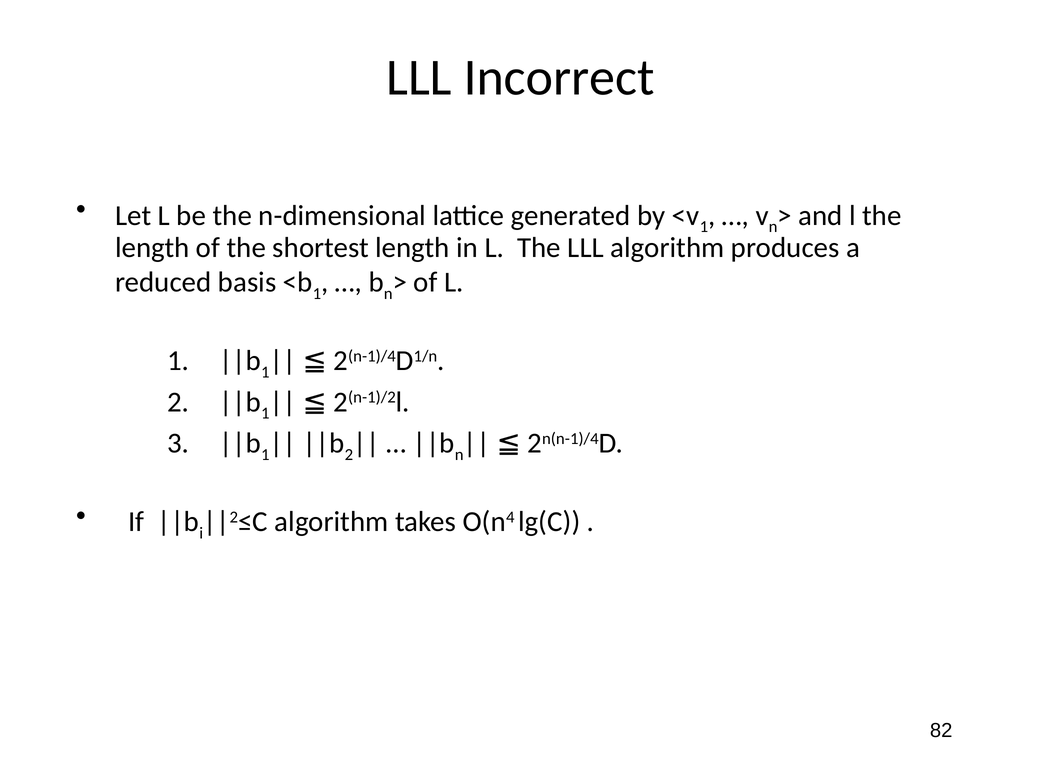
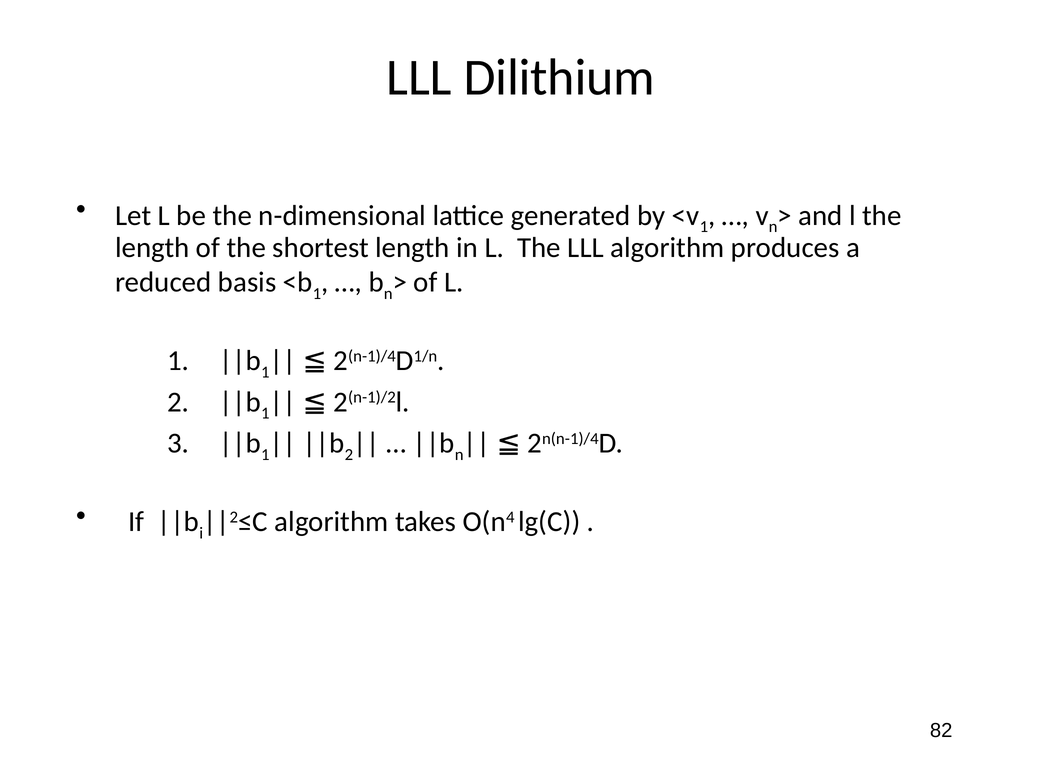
Incorrect: Incorrect -> Dilithium
